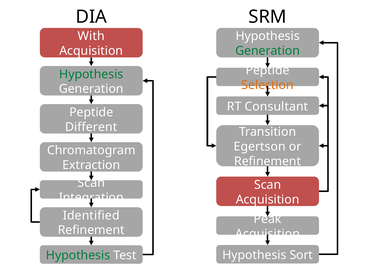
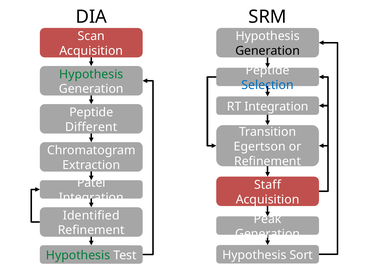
With: With -> Scan
Generation at (268, 51) colour: green -> black
Selection colour: orange -> blue
RT Consultant: Consultant -> Integration
Scan at (91, 183): Scan -> Patel
Scan at (268, 185): Scan -> Staff
Acquisition at (268, 234): Acquisition -> Generation
